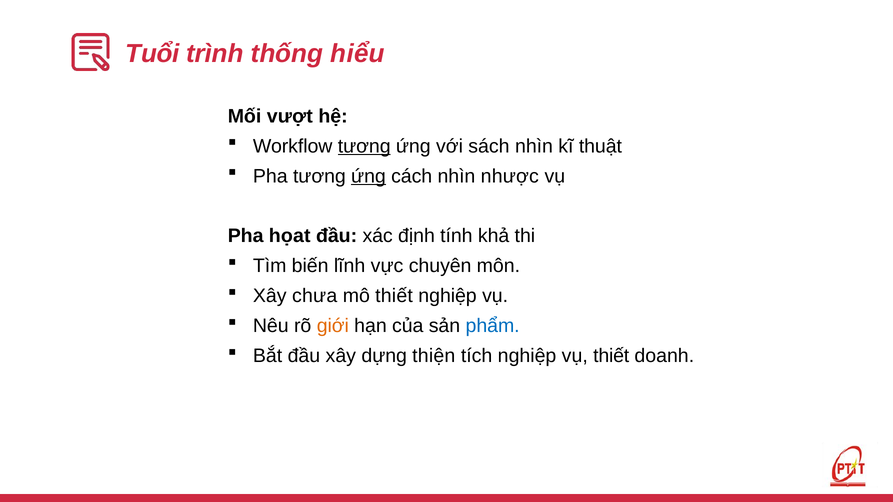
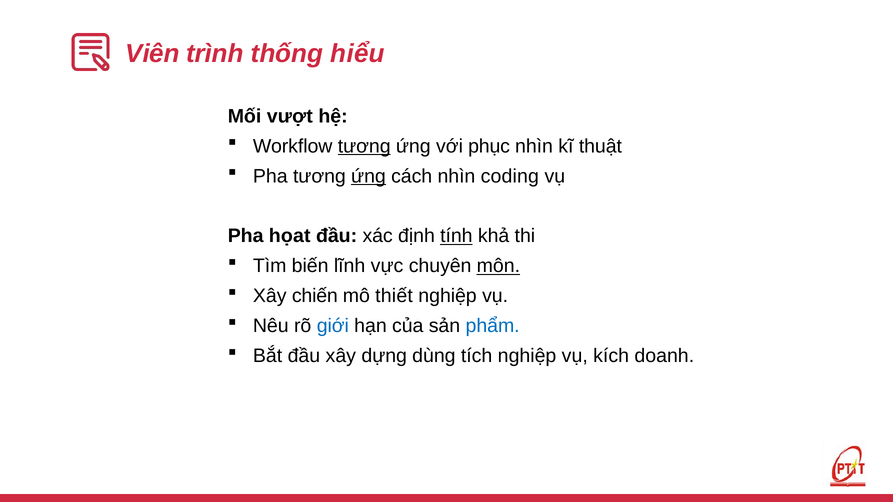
Tuổi: Tuổi -> Viên
sách: sách -> phục
nhược: nhược -> coding
tính underline: none -> present
môn underline: none -> present
chưa: chưa -> chiến
giới colour: orange -> blue
thiện: thiện -> dùng
vụ thiết: thiết -> kích
